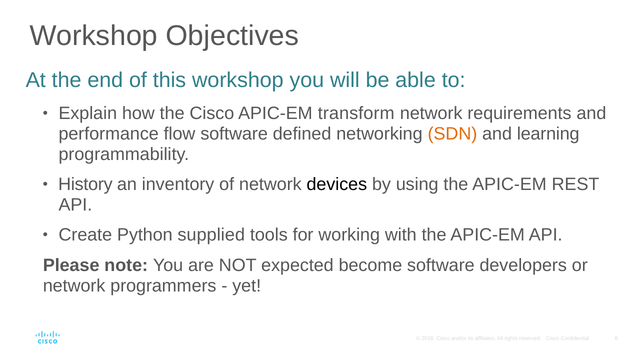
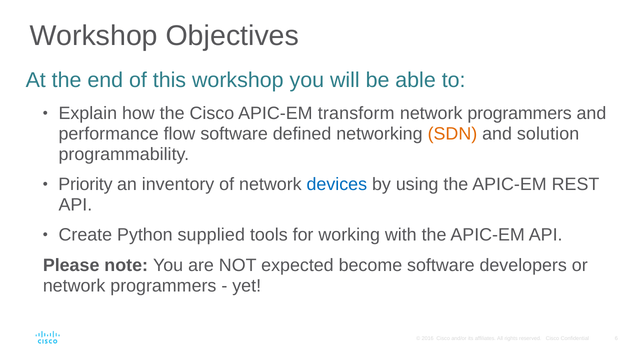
requirements at (519, 114): requirements -> programmers
learning: learning -> solution
History: History -> Priority
devices colour: black -> blue
